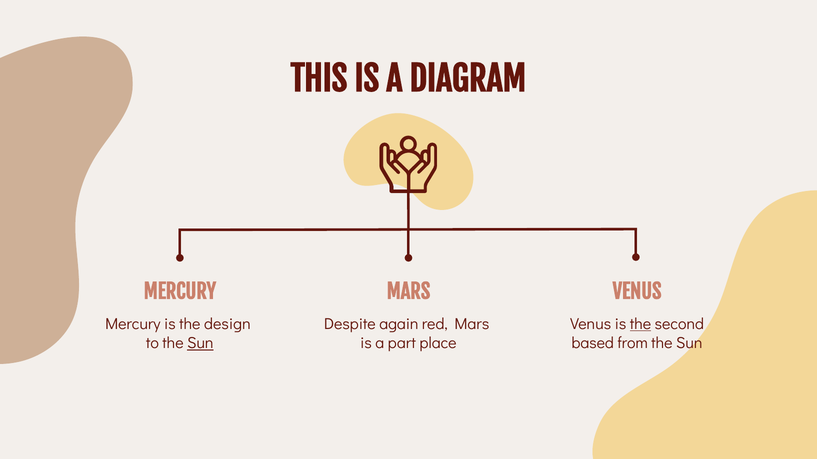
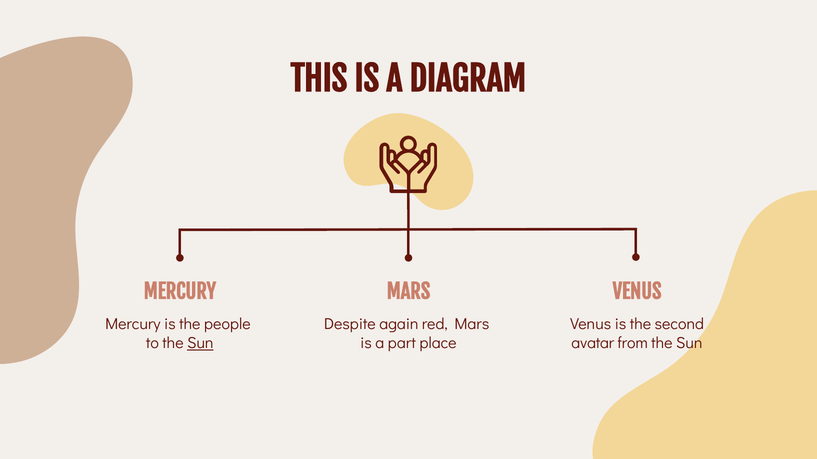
design: design -> people
the at (641, 324) underline: present -> none
based: based -> avatar
